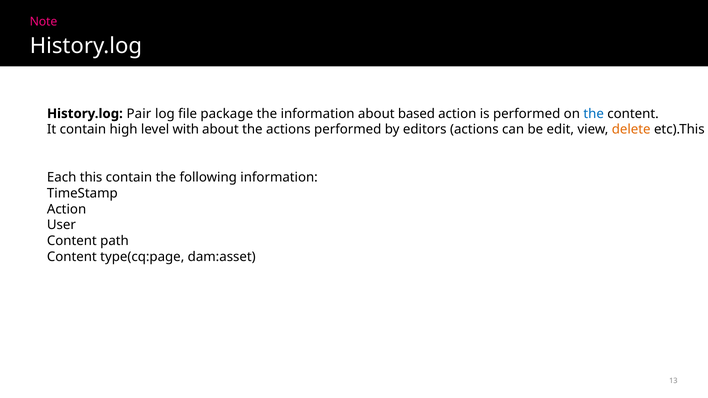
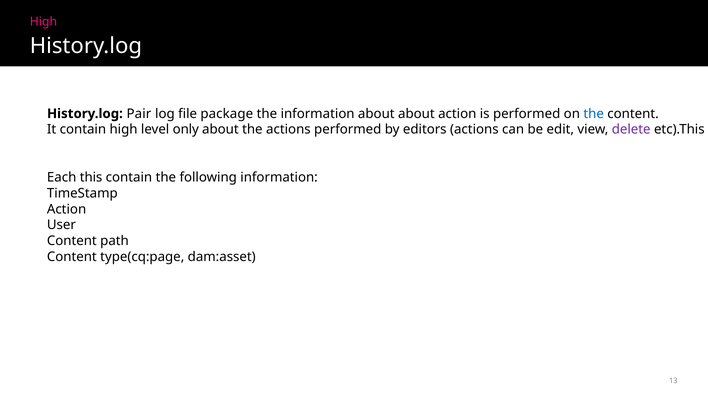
Note at (43, 22): Note -> High
about based: based -> about
level with: with -> only
delete colour: orange -> purple
